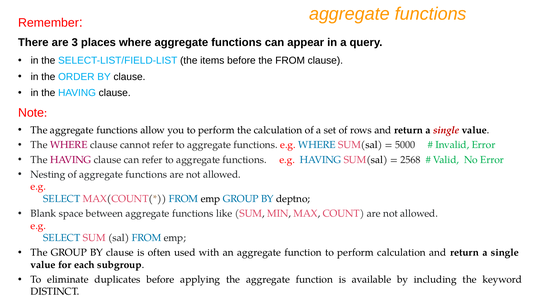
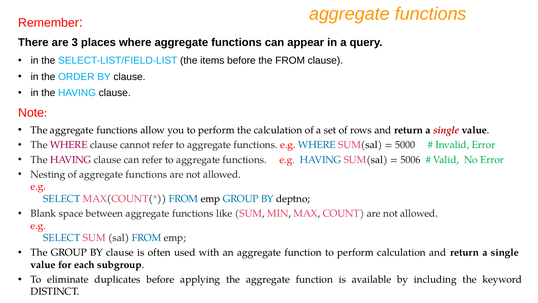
2568: 2568 -> 5006
